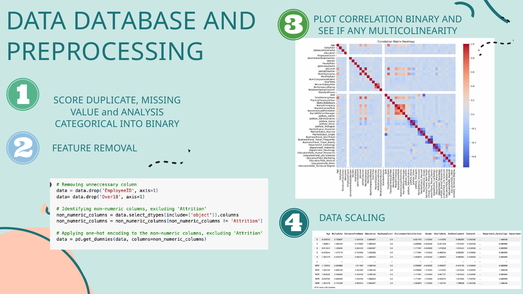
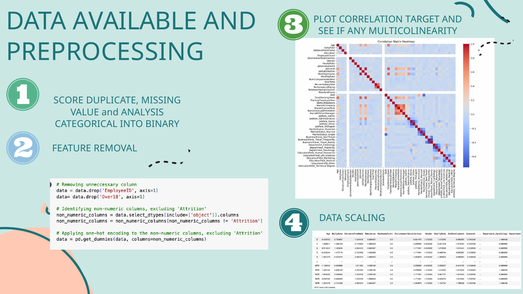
DATABASE: DATABASE -> AVAILABLE
CORRELATION BINARY: BINARY -> TARGET
